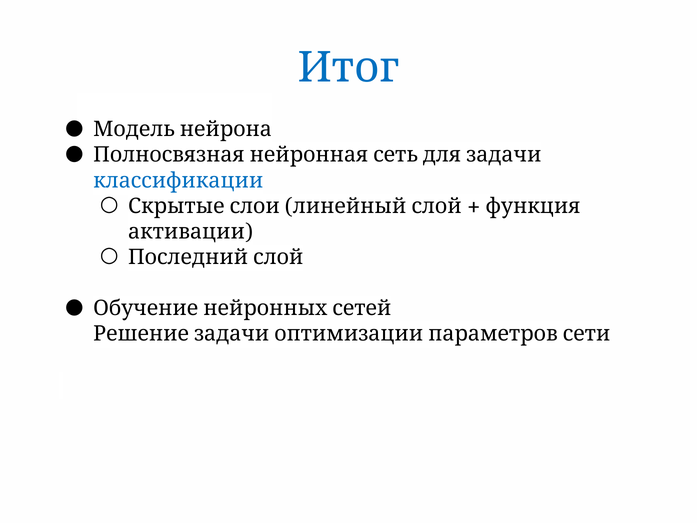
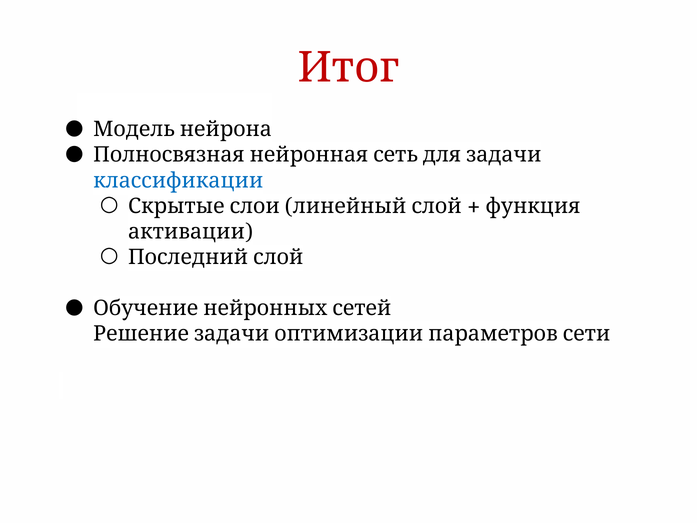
Итог colour: blue -> red
